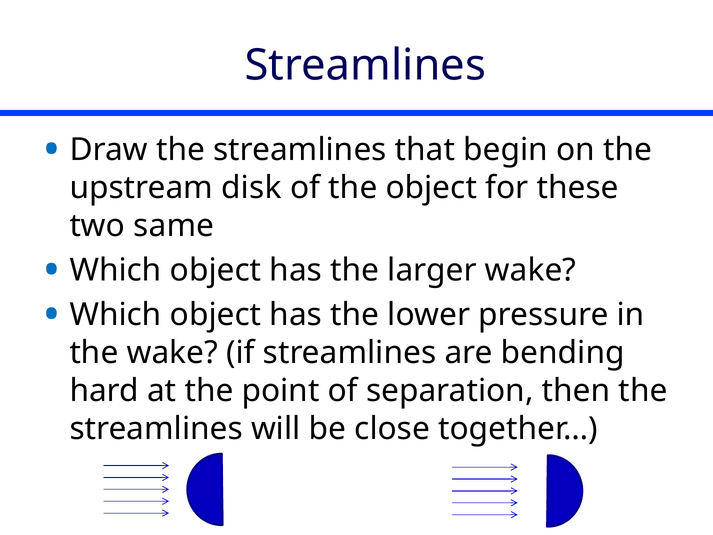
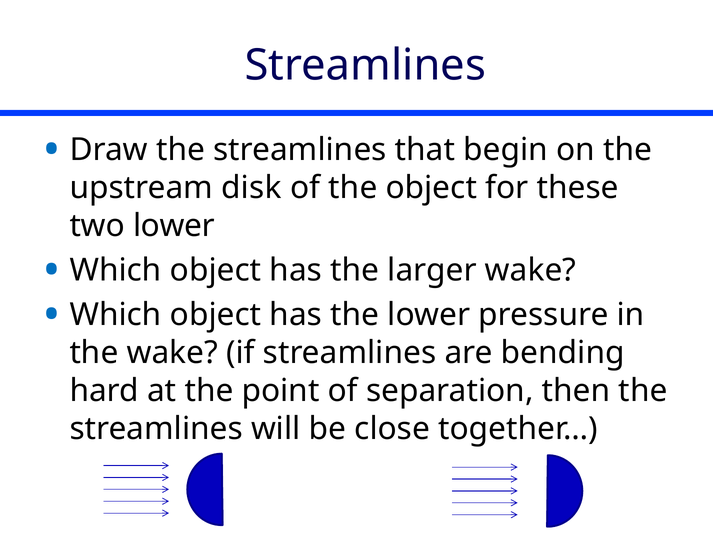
two same: same -> lower
